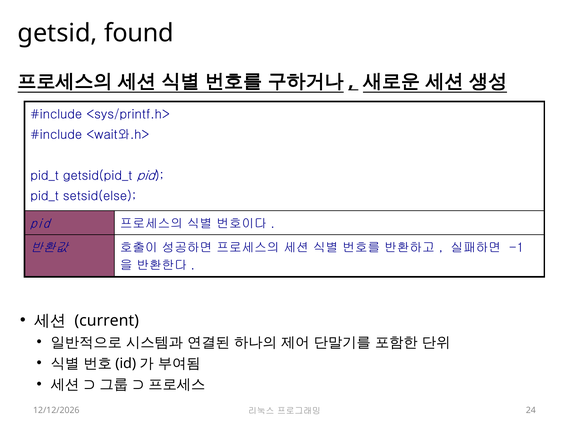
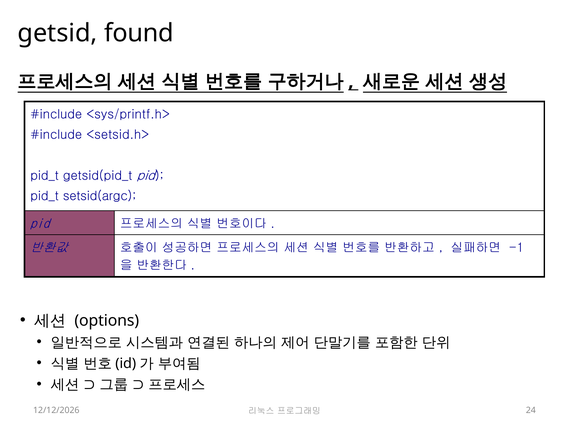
<wait와.h>: <wait와.h> -> <setsid.h>
setsid(else: setsid(else -> setsid(argc
current: current -> options
